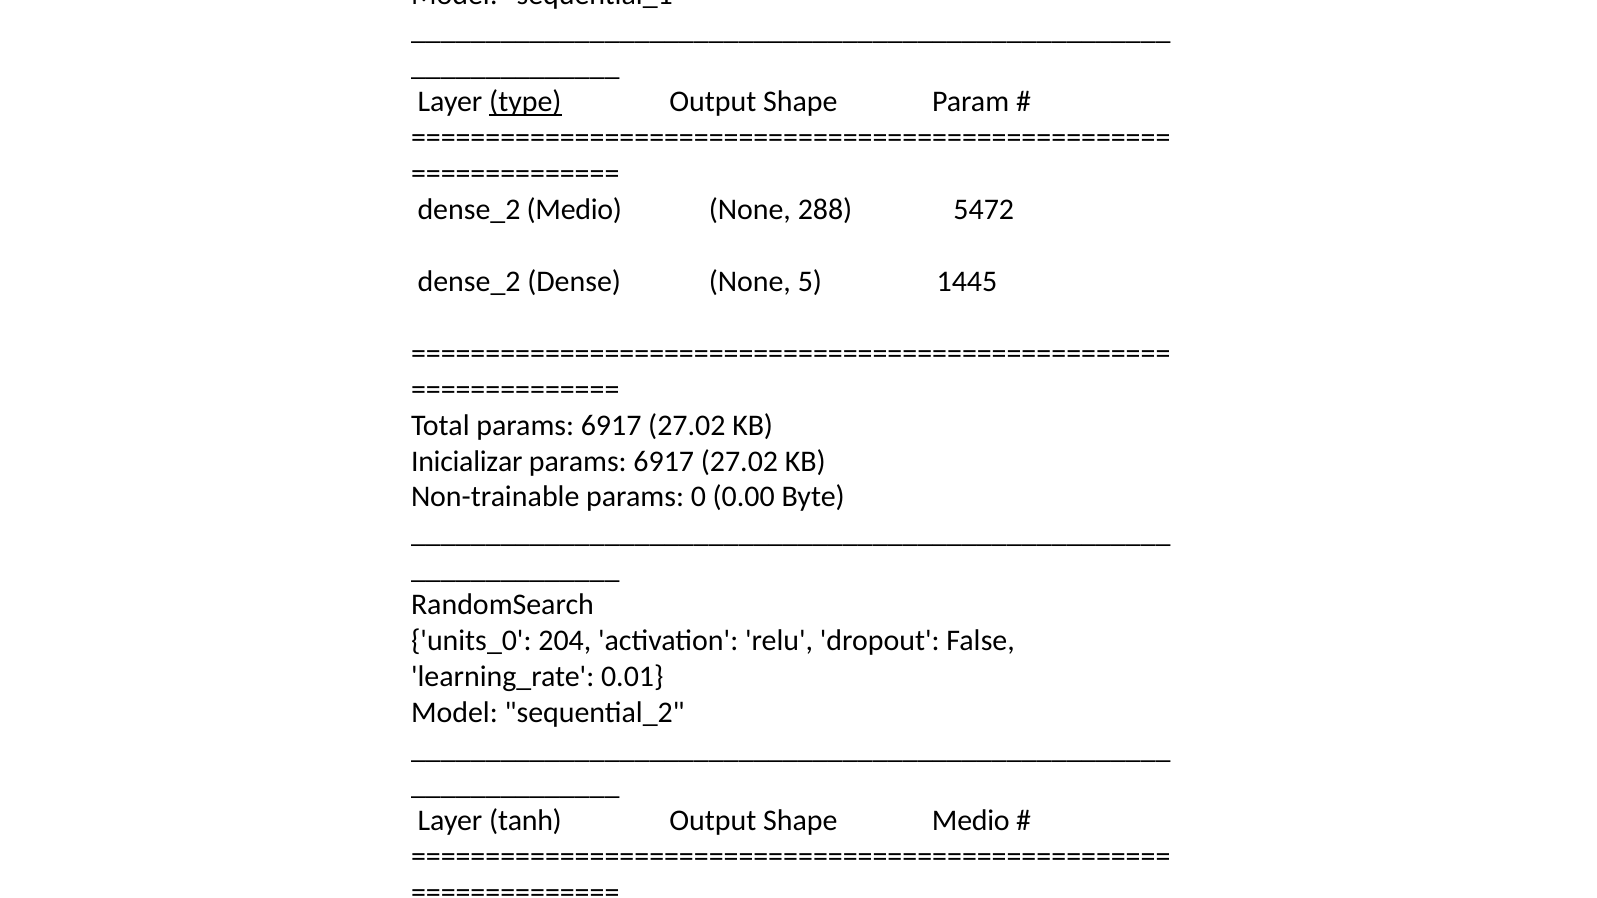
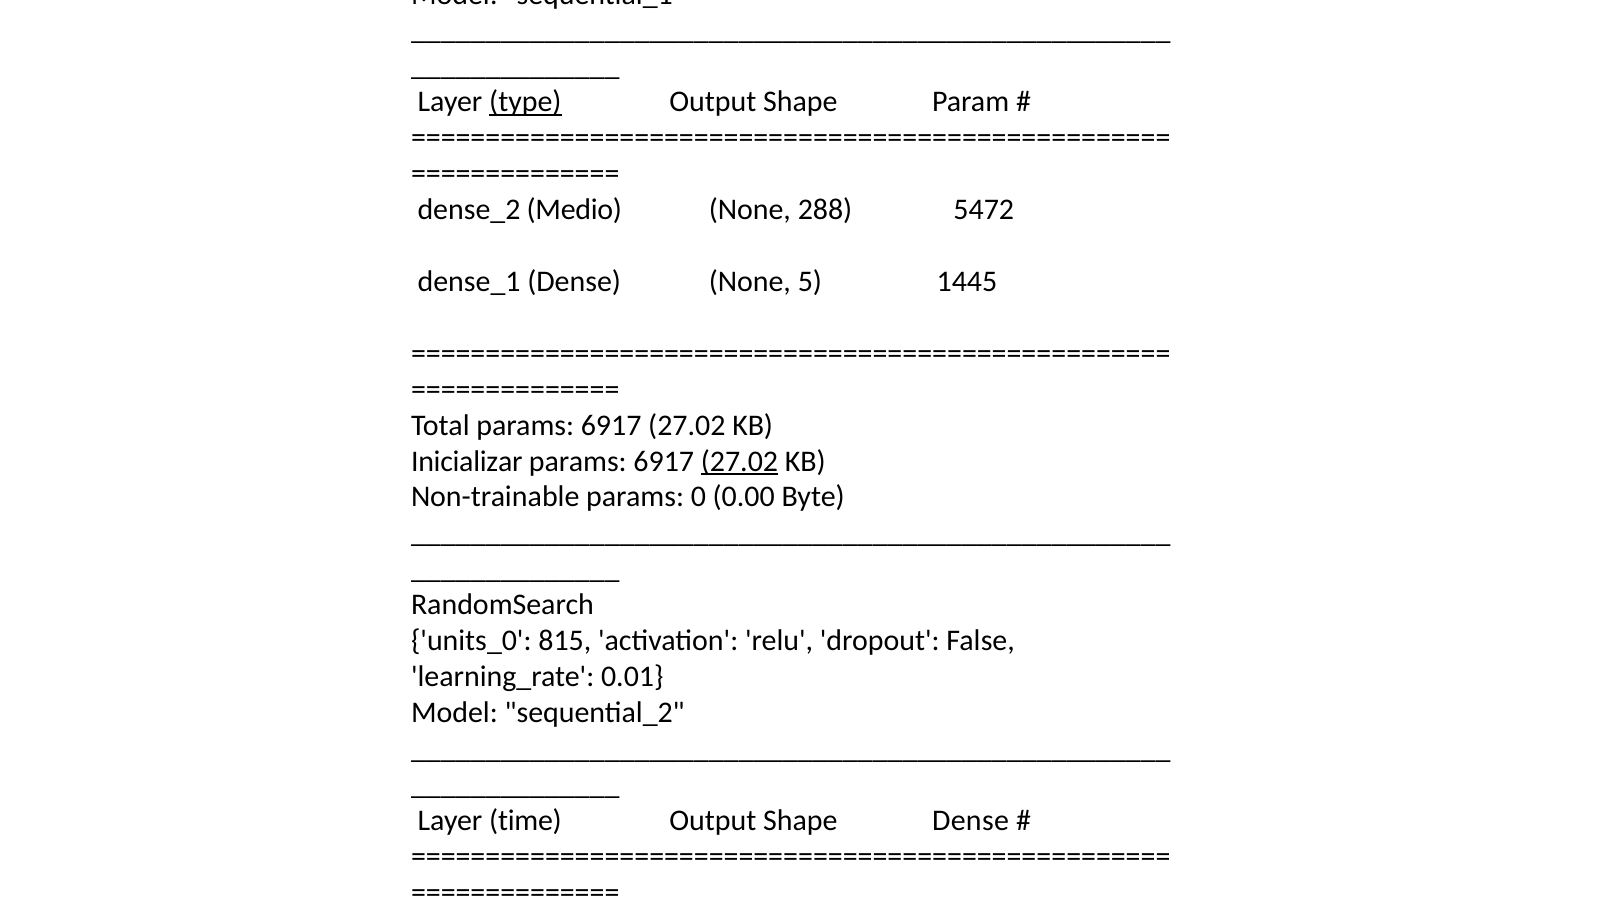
dense_2 at (469, 282): dense_2 -> dense_1
27.02 at (739, 461) underline: none -> present
204: 204 -> 815
Layer tanh: tanh -> time
Shape Medio: Medio -> Dense
